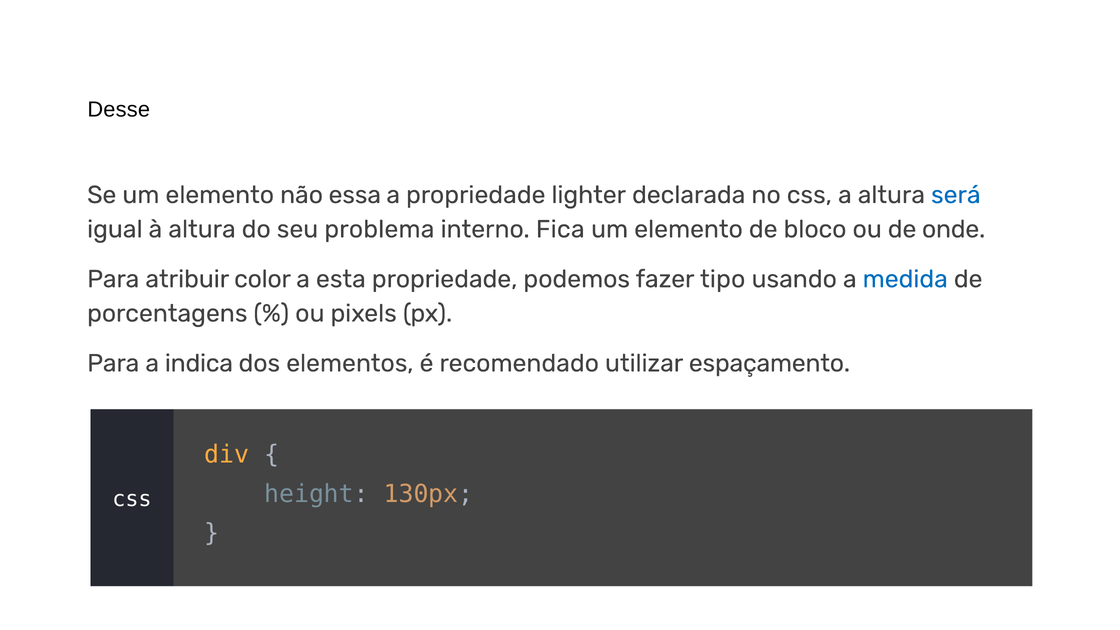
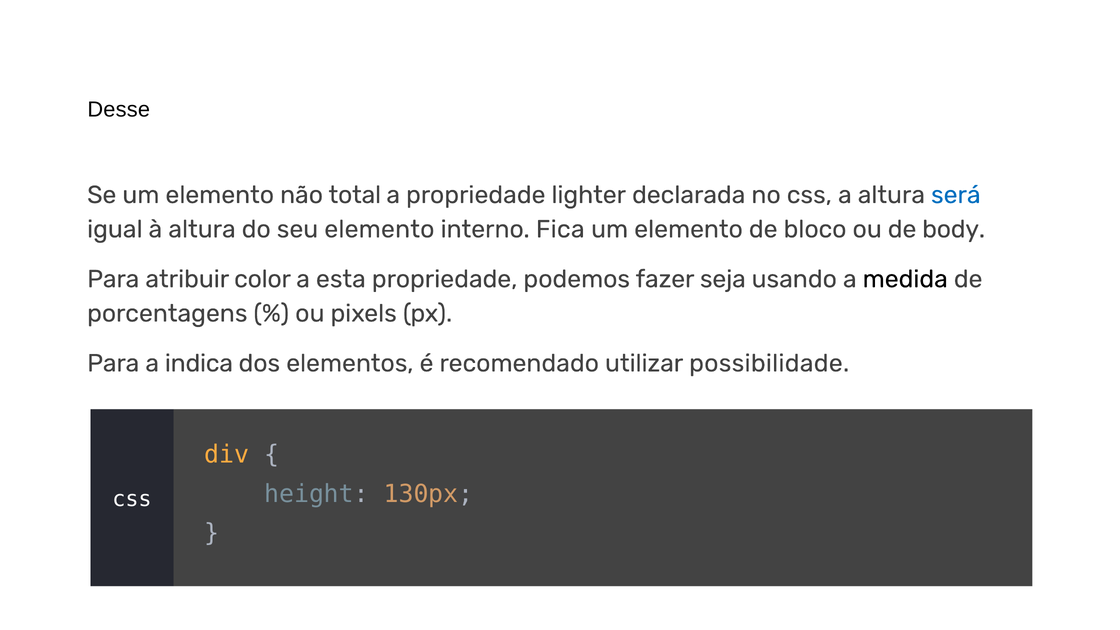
essa: essa -> total
seu problema: problema -> elemento
onde: onde -> body
tipo: tipo -> seja
medida colour: blue -> black
espaçamento: espaçamento -> possibilidade
